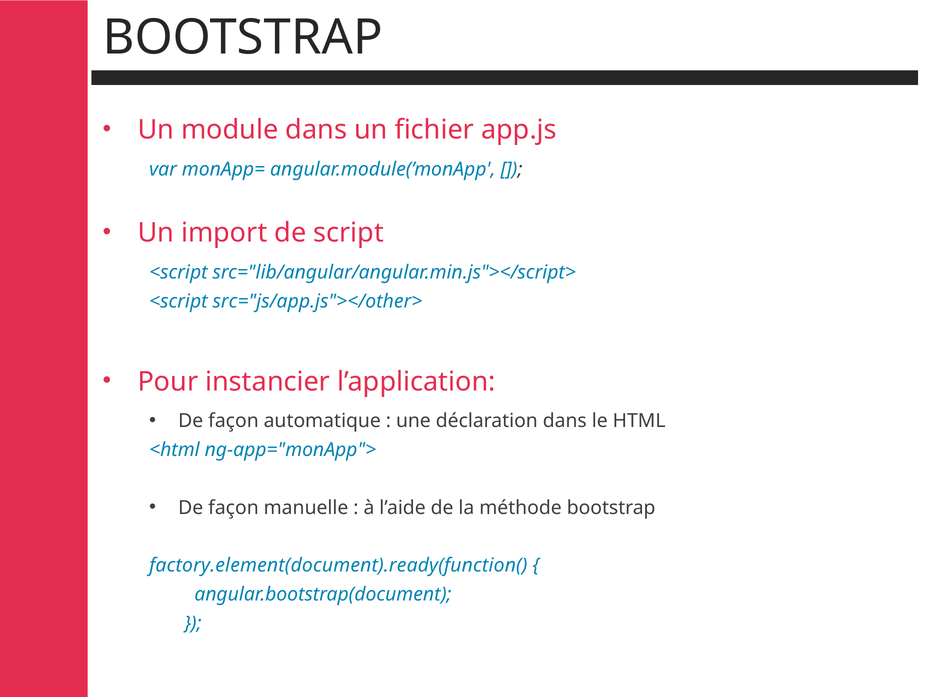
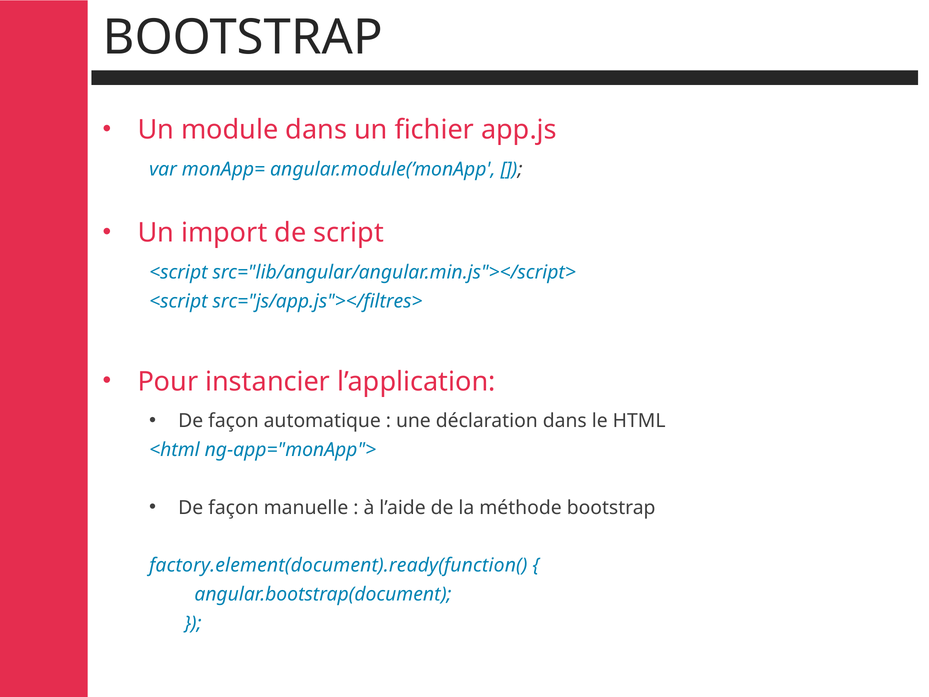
src="js/app.js"></other>: src="js/app.js"></other> -> src="js/app.js"></filtres>
